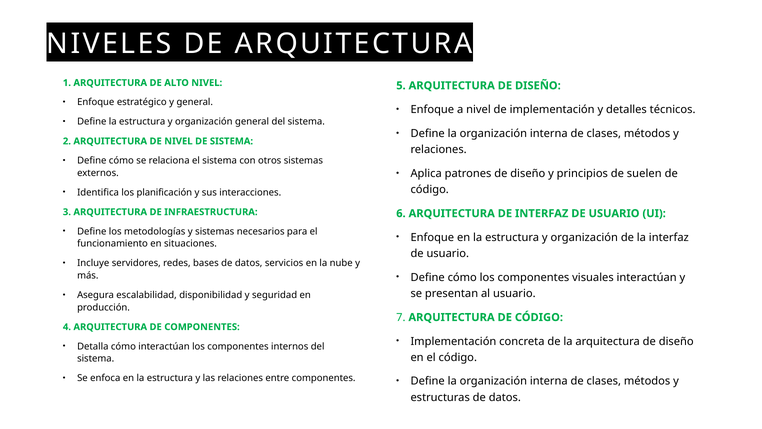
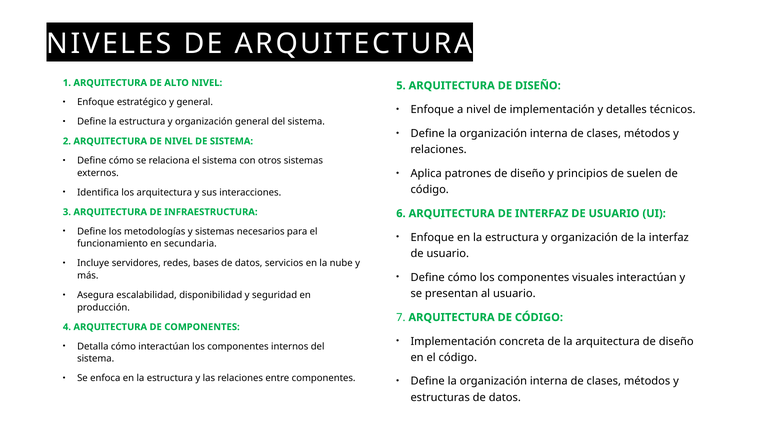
los planificación: planificación -> arquitectura
situaciones: situaciones -> secundaria
